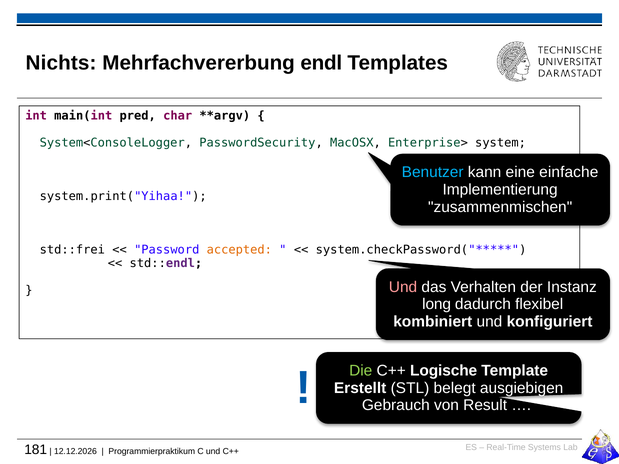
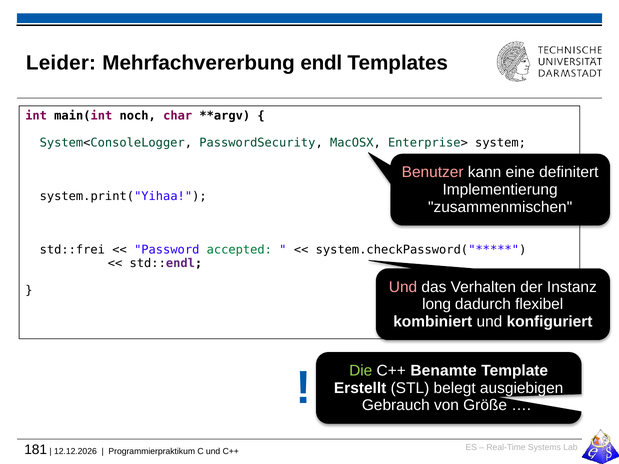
Nichts: Nichts -> Leider
pred: pred -> noch
Benutzer colour: light blue -> pink
einfache: einfache -> definitert
accepted colour: orange -> green
Logische: Logische -> Benamte
Result: Result -> Größe
